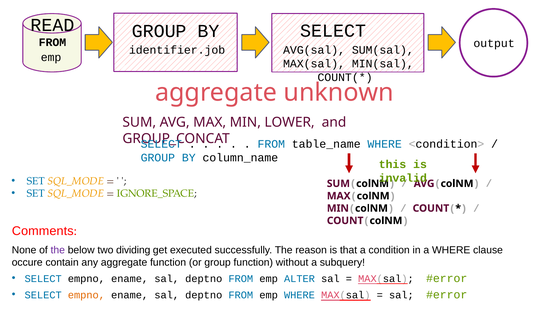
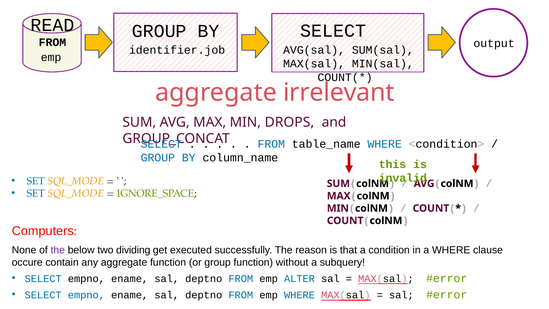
unknown: unknown -> irrelevant
LOWER: LOWER -> DROPS
Comments: Comments -> Computers
empno at (86, 295) colour: orange -> blue
